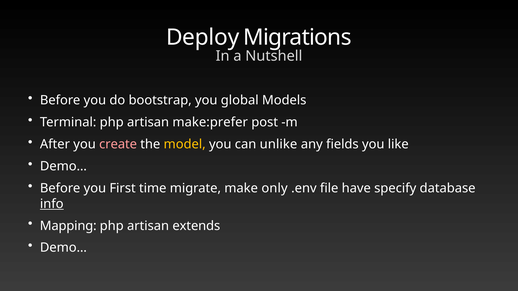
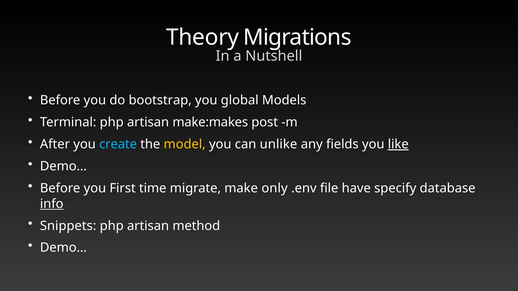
Deploy: Deploy -> Theory
make:prefer: make:prefer -> make:makes
create colour: pink -> light blue
like underline: none -> present
Mapping: Mapping -> Snippets
extends: extends -> method
